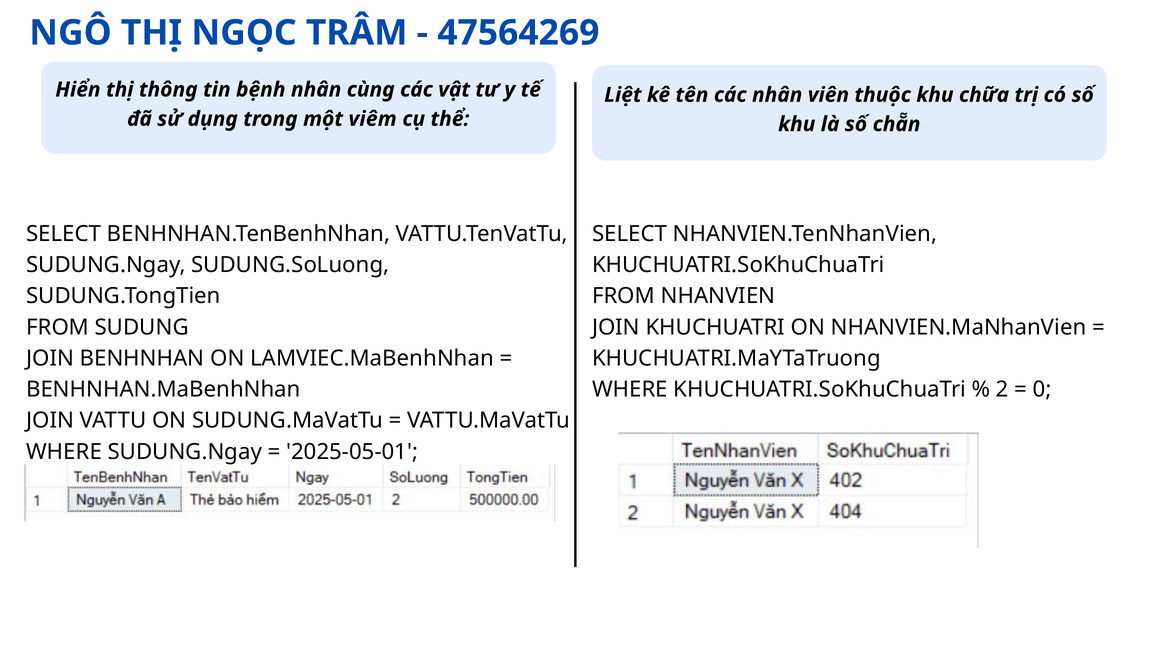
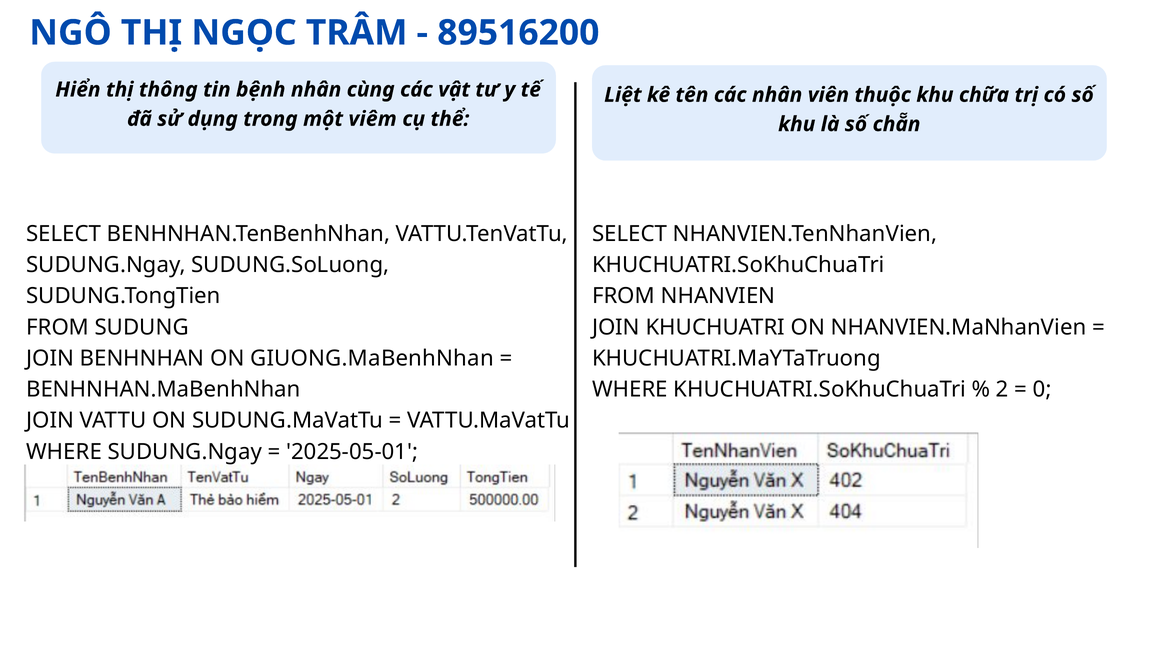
47564269: 47564269 -> 89516200
LAMVIEC.MaBenhNhan: LAMVIEC.MaBenhNhan -> GIUONG.MaBenhNhan
